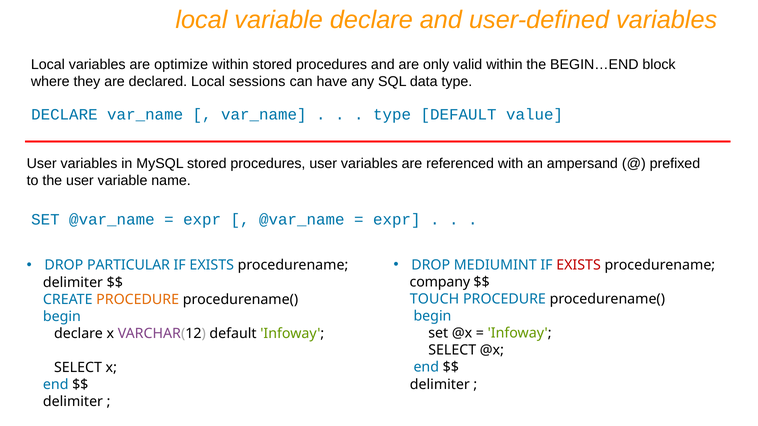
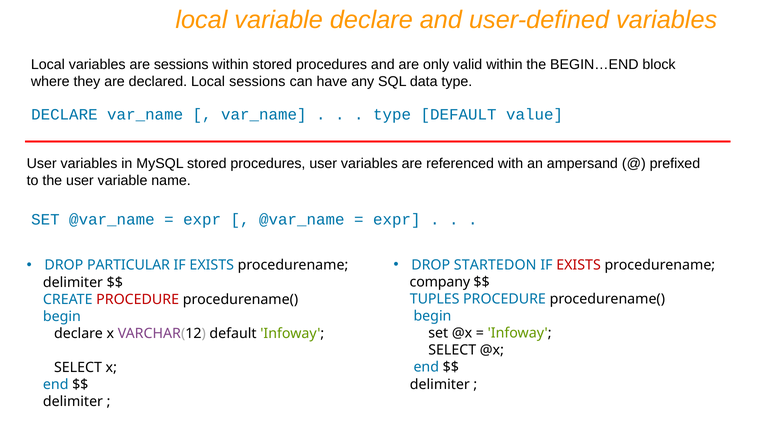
are optimize: optimize -> sessions
MEDIUMINT: MEDIUMINT -> STARTEDON
TOUCH: TOUCH -> TUPLES
PROCEDURE at (138, 300) colour: orange -> red
